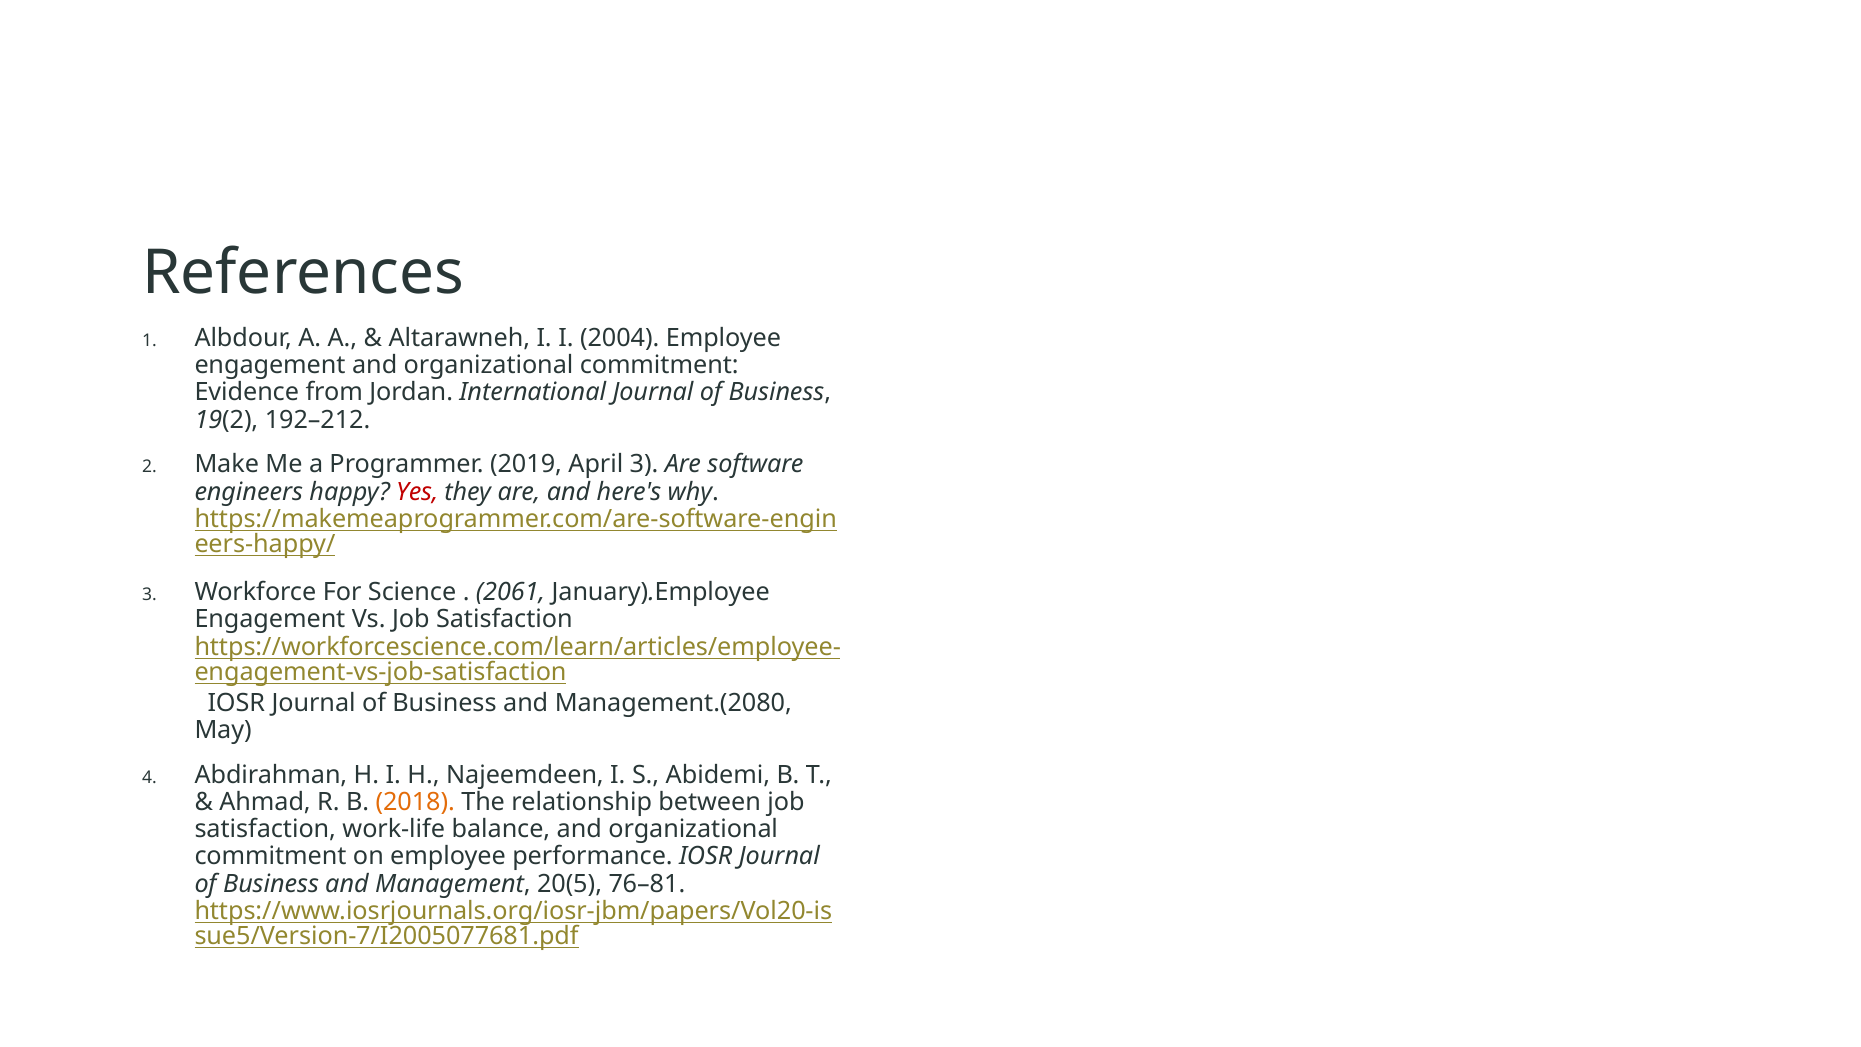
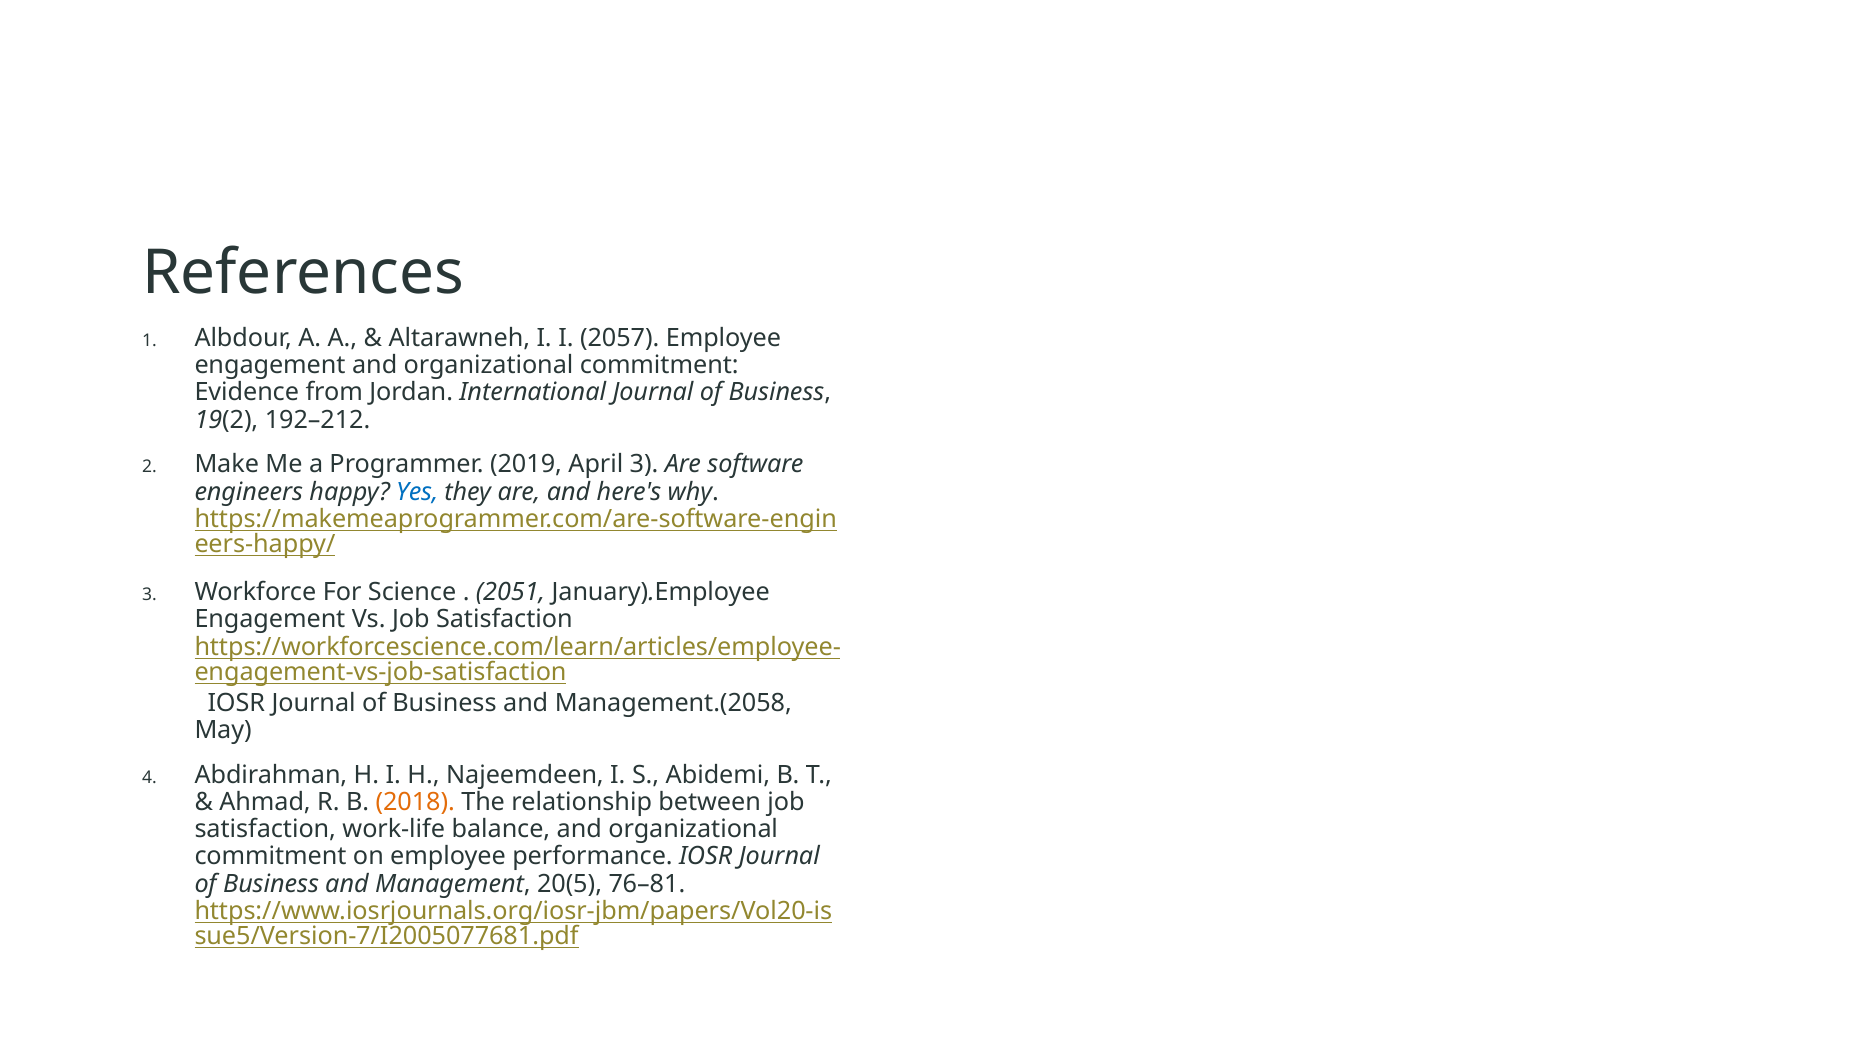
2004: 2004 -> 2057
Yes colour: red -> blue
2061: 2061 -> 2051
Management.(2080: Management.(2080 -> Management.(2058
